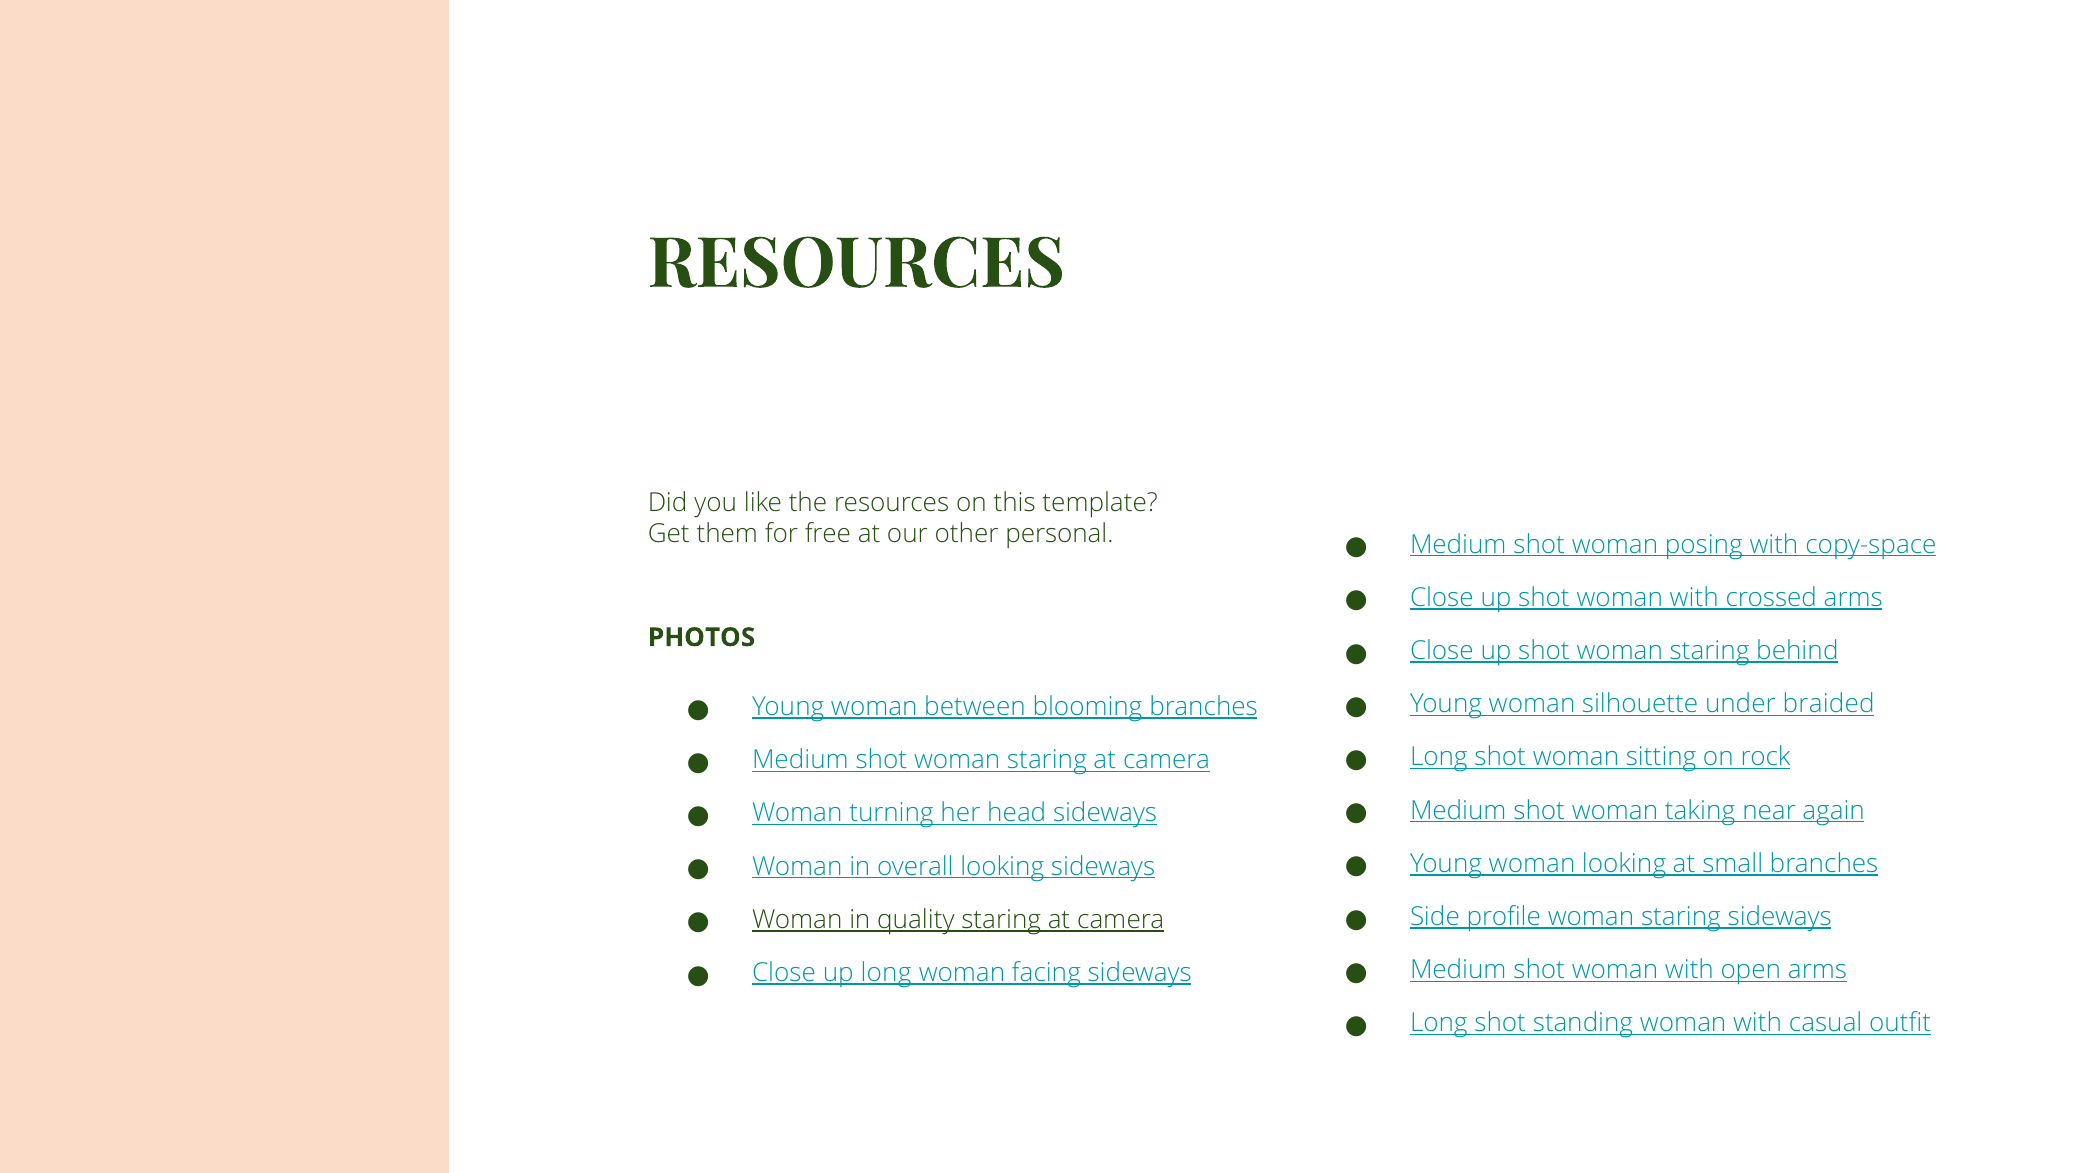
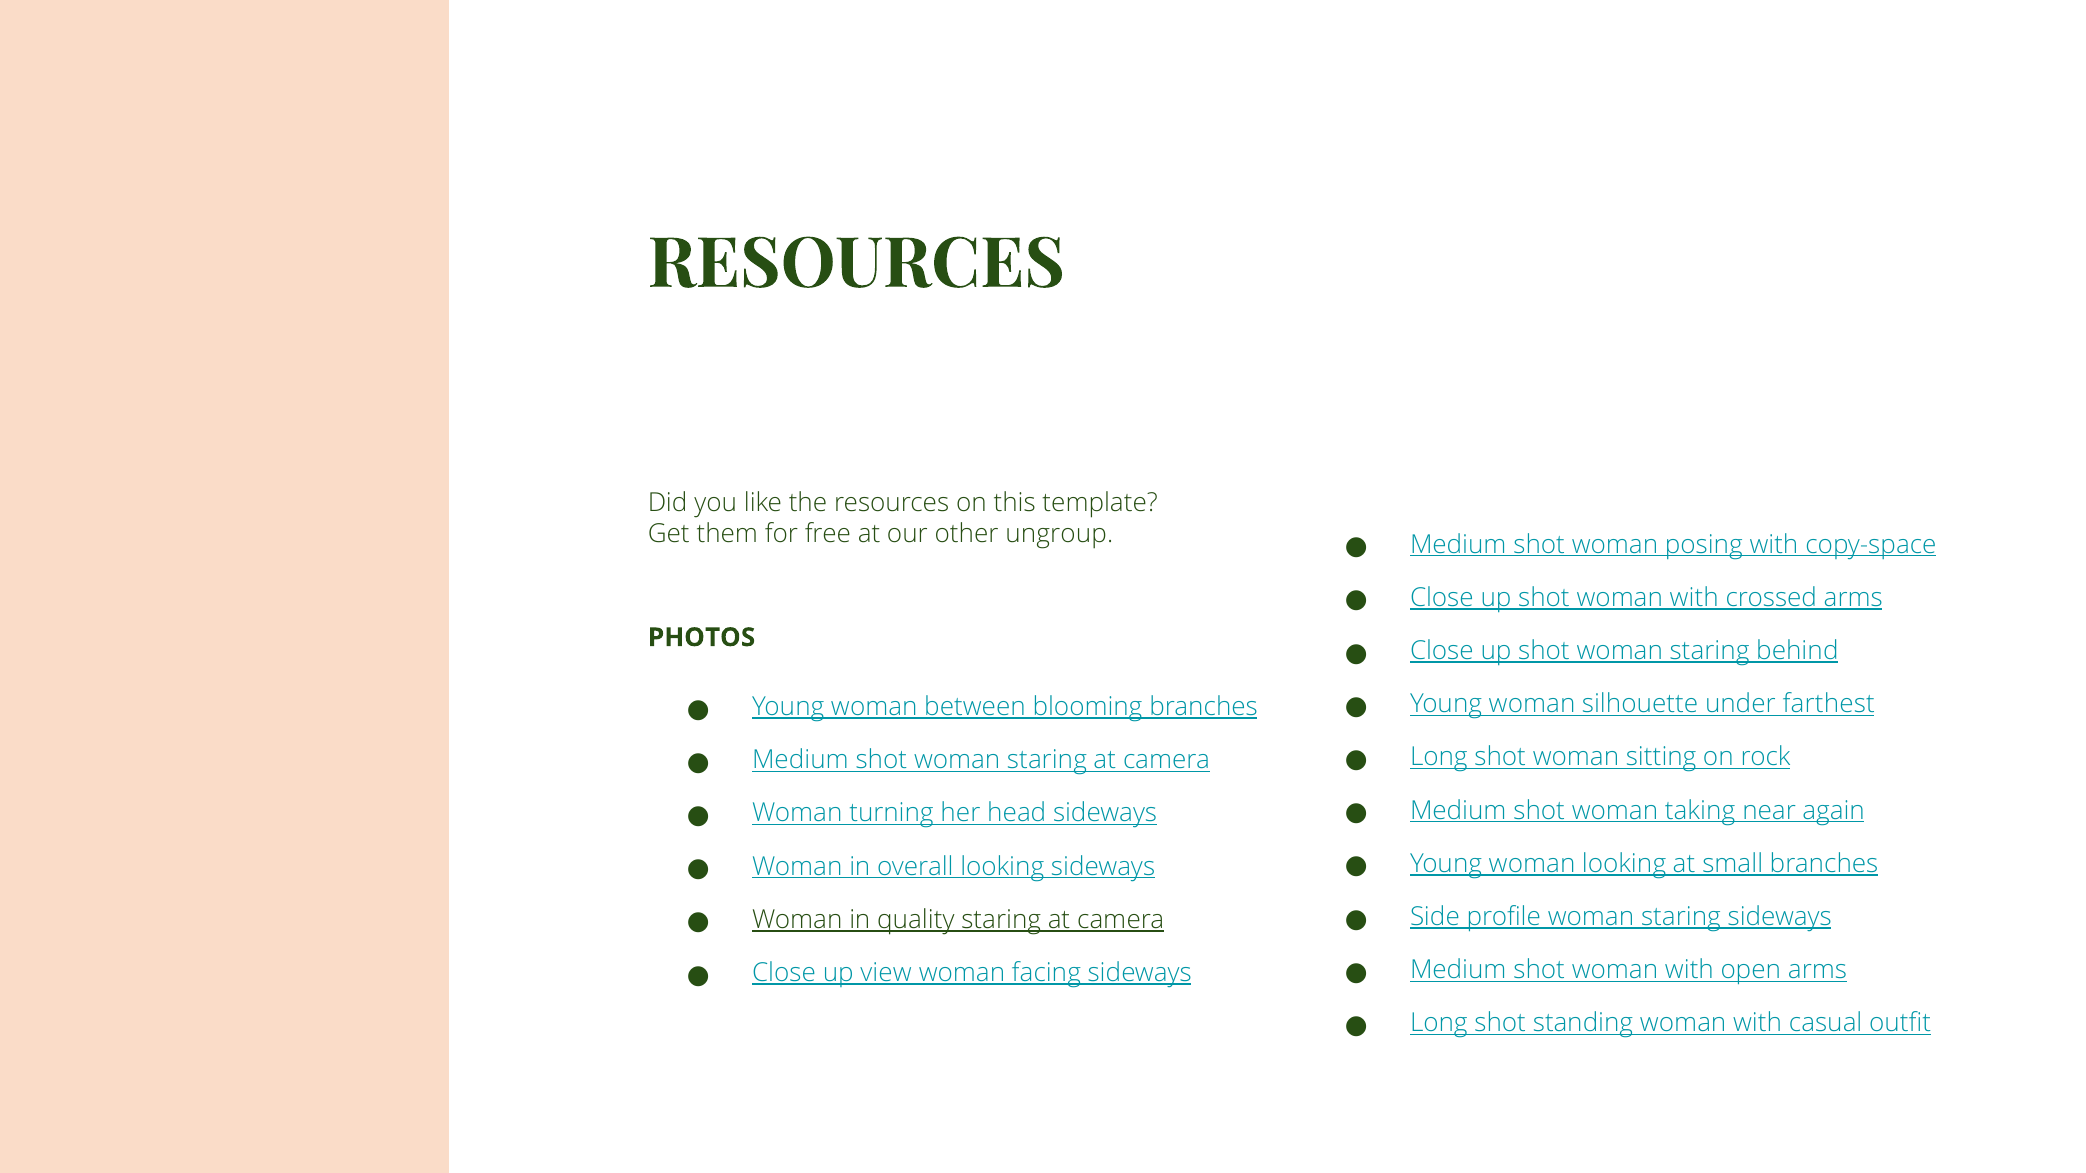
personal: personal -> ungroup
braided: braided -> farthest
up long: long -> view
